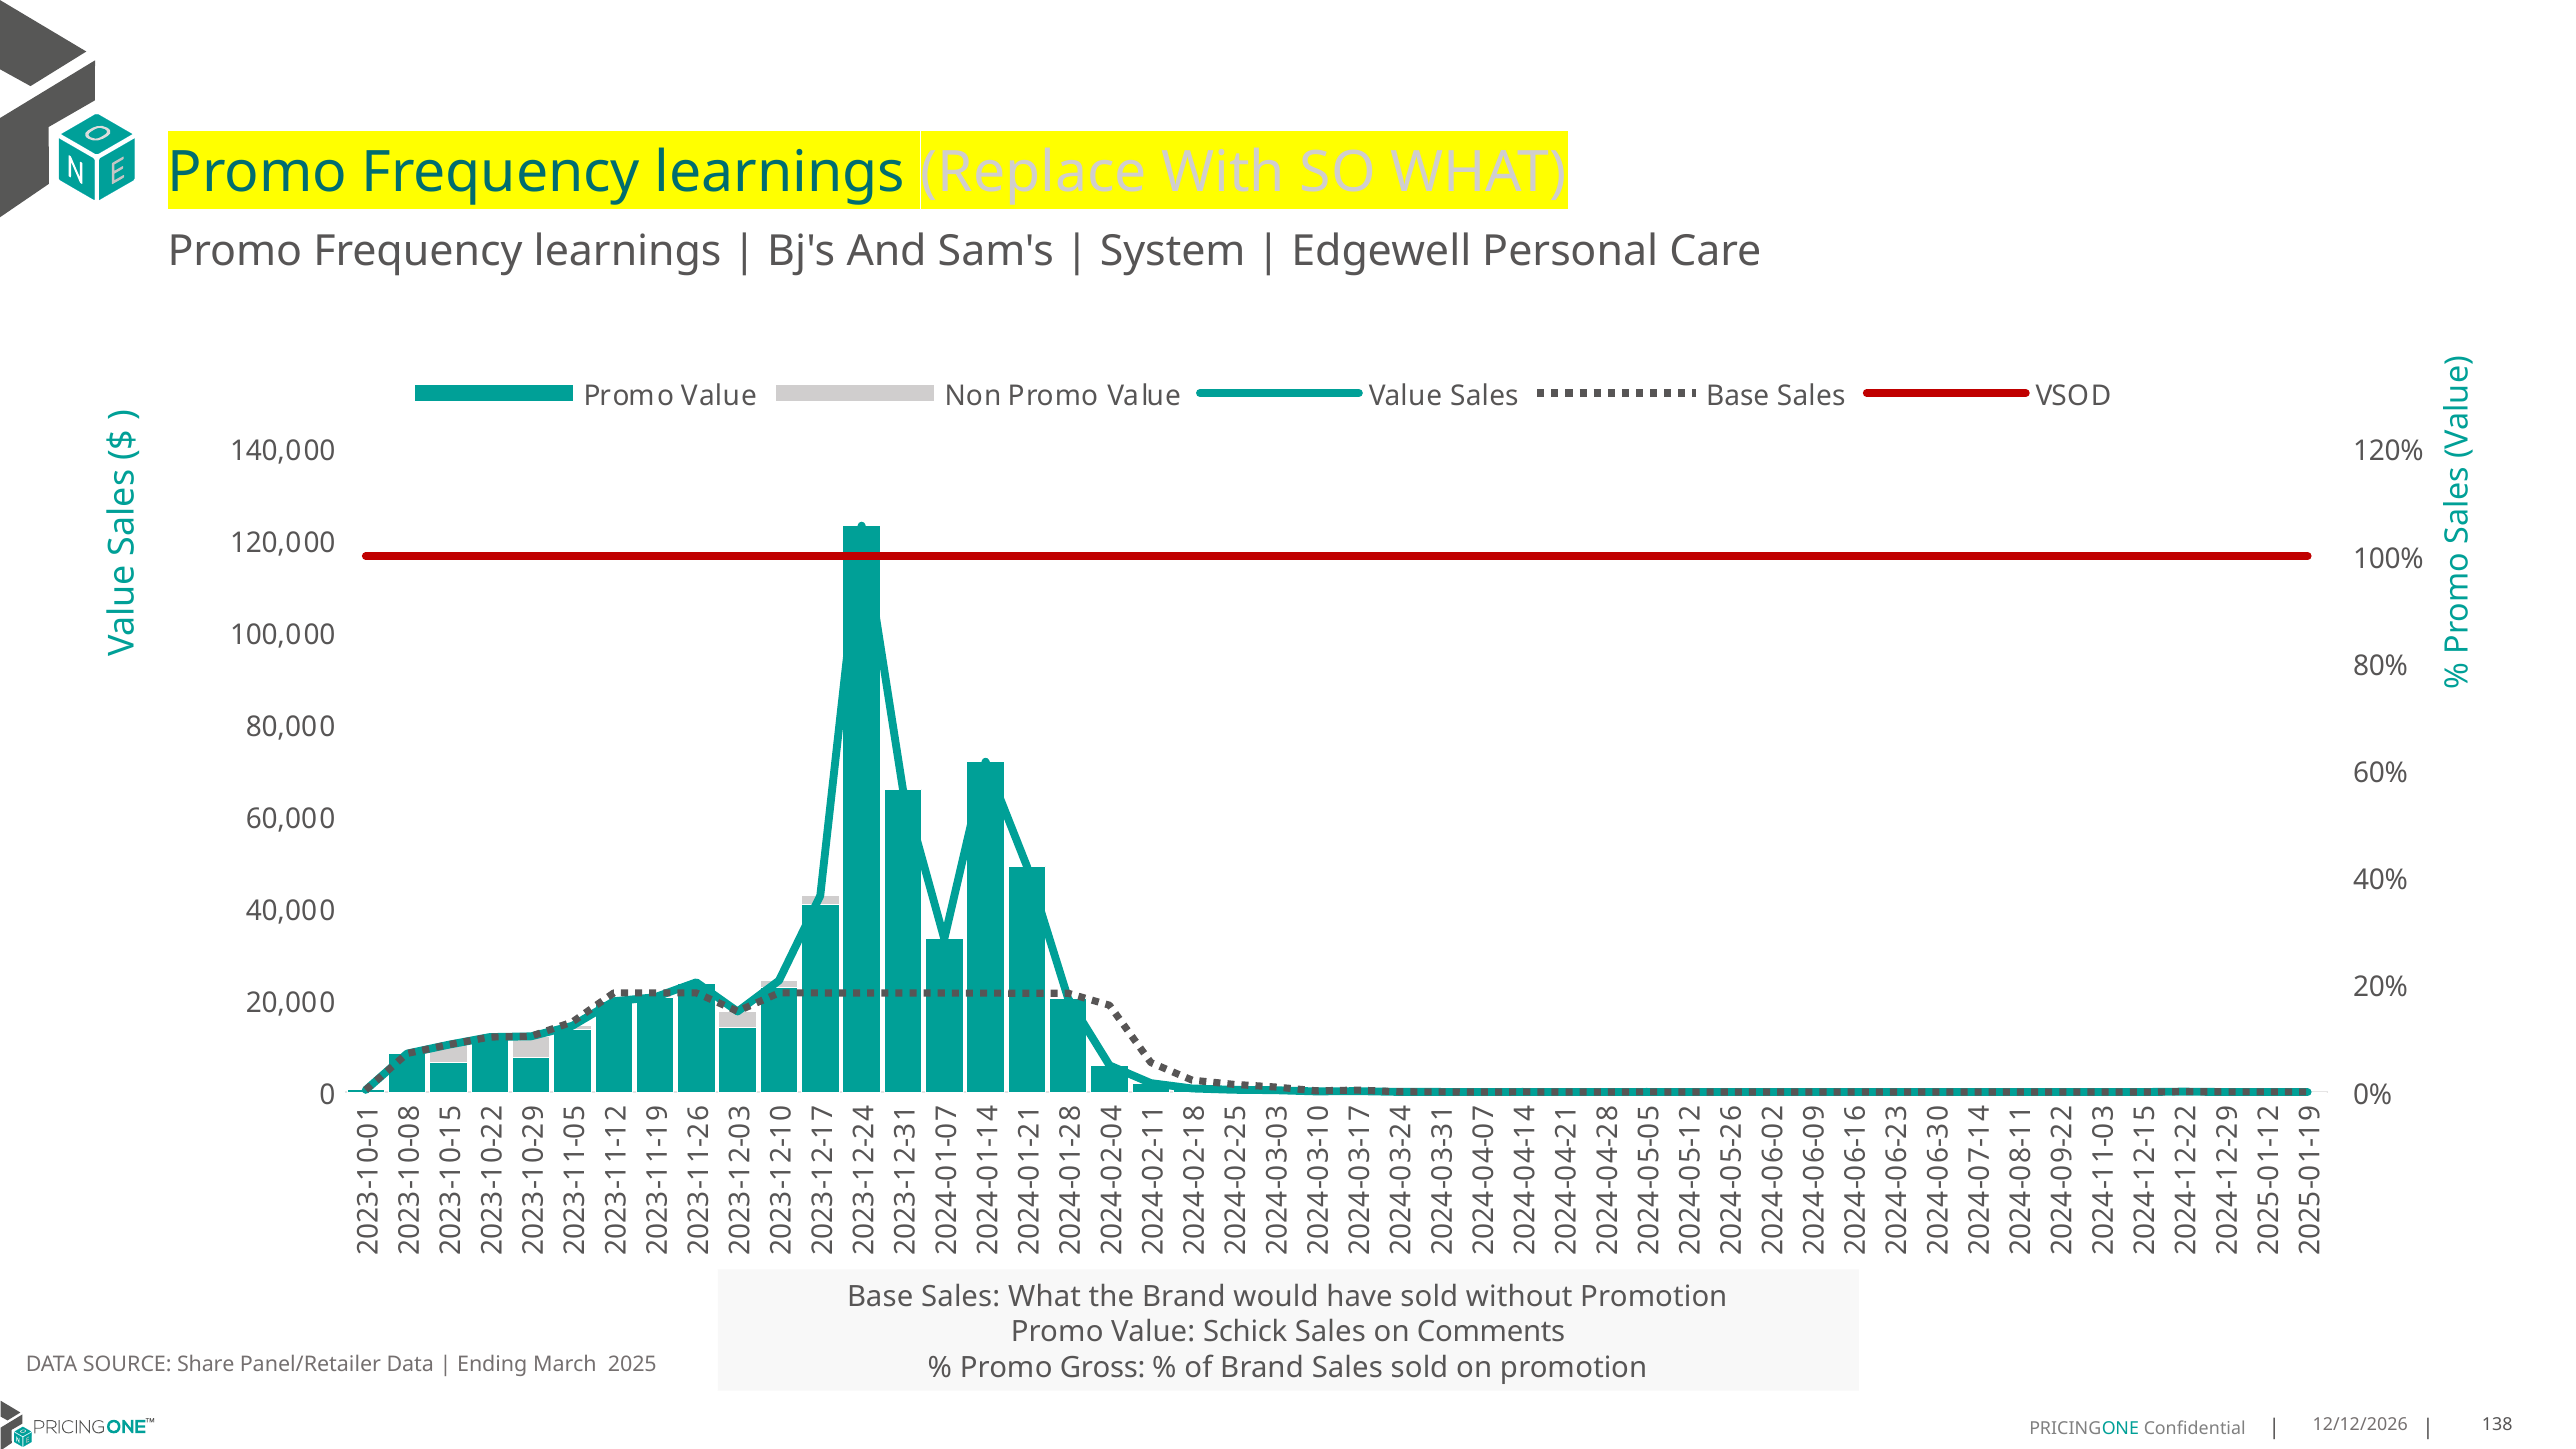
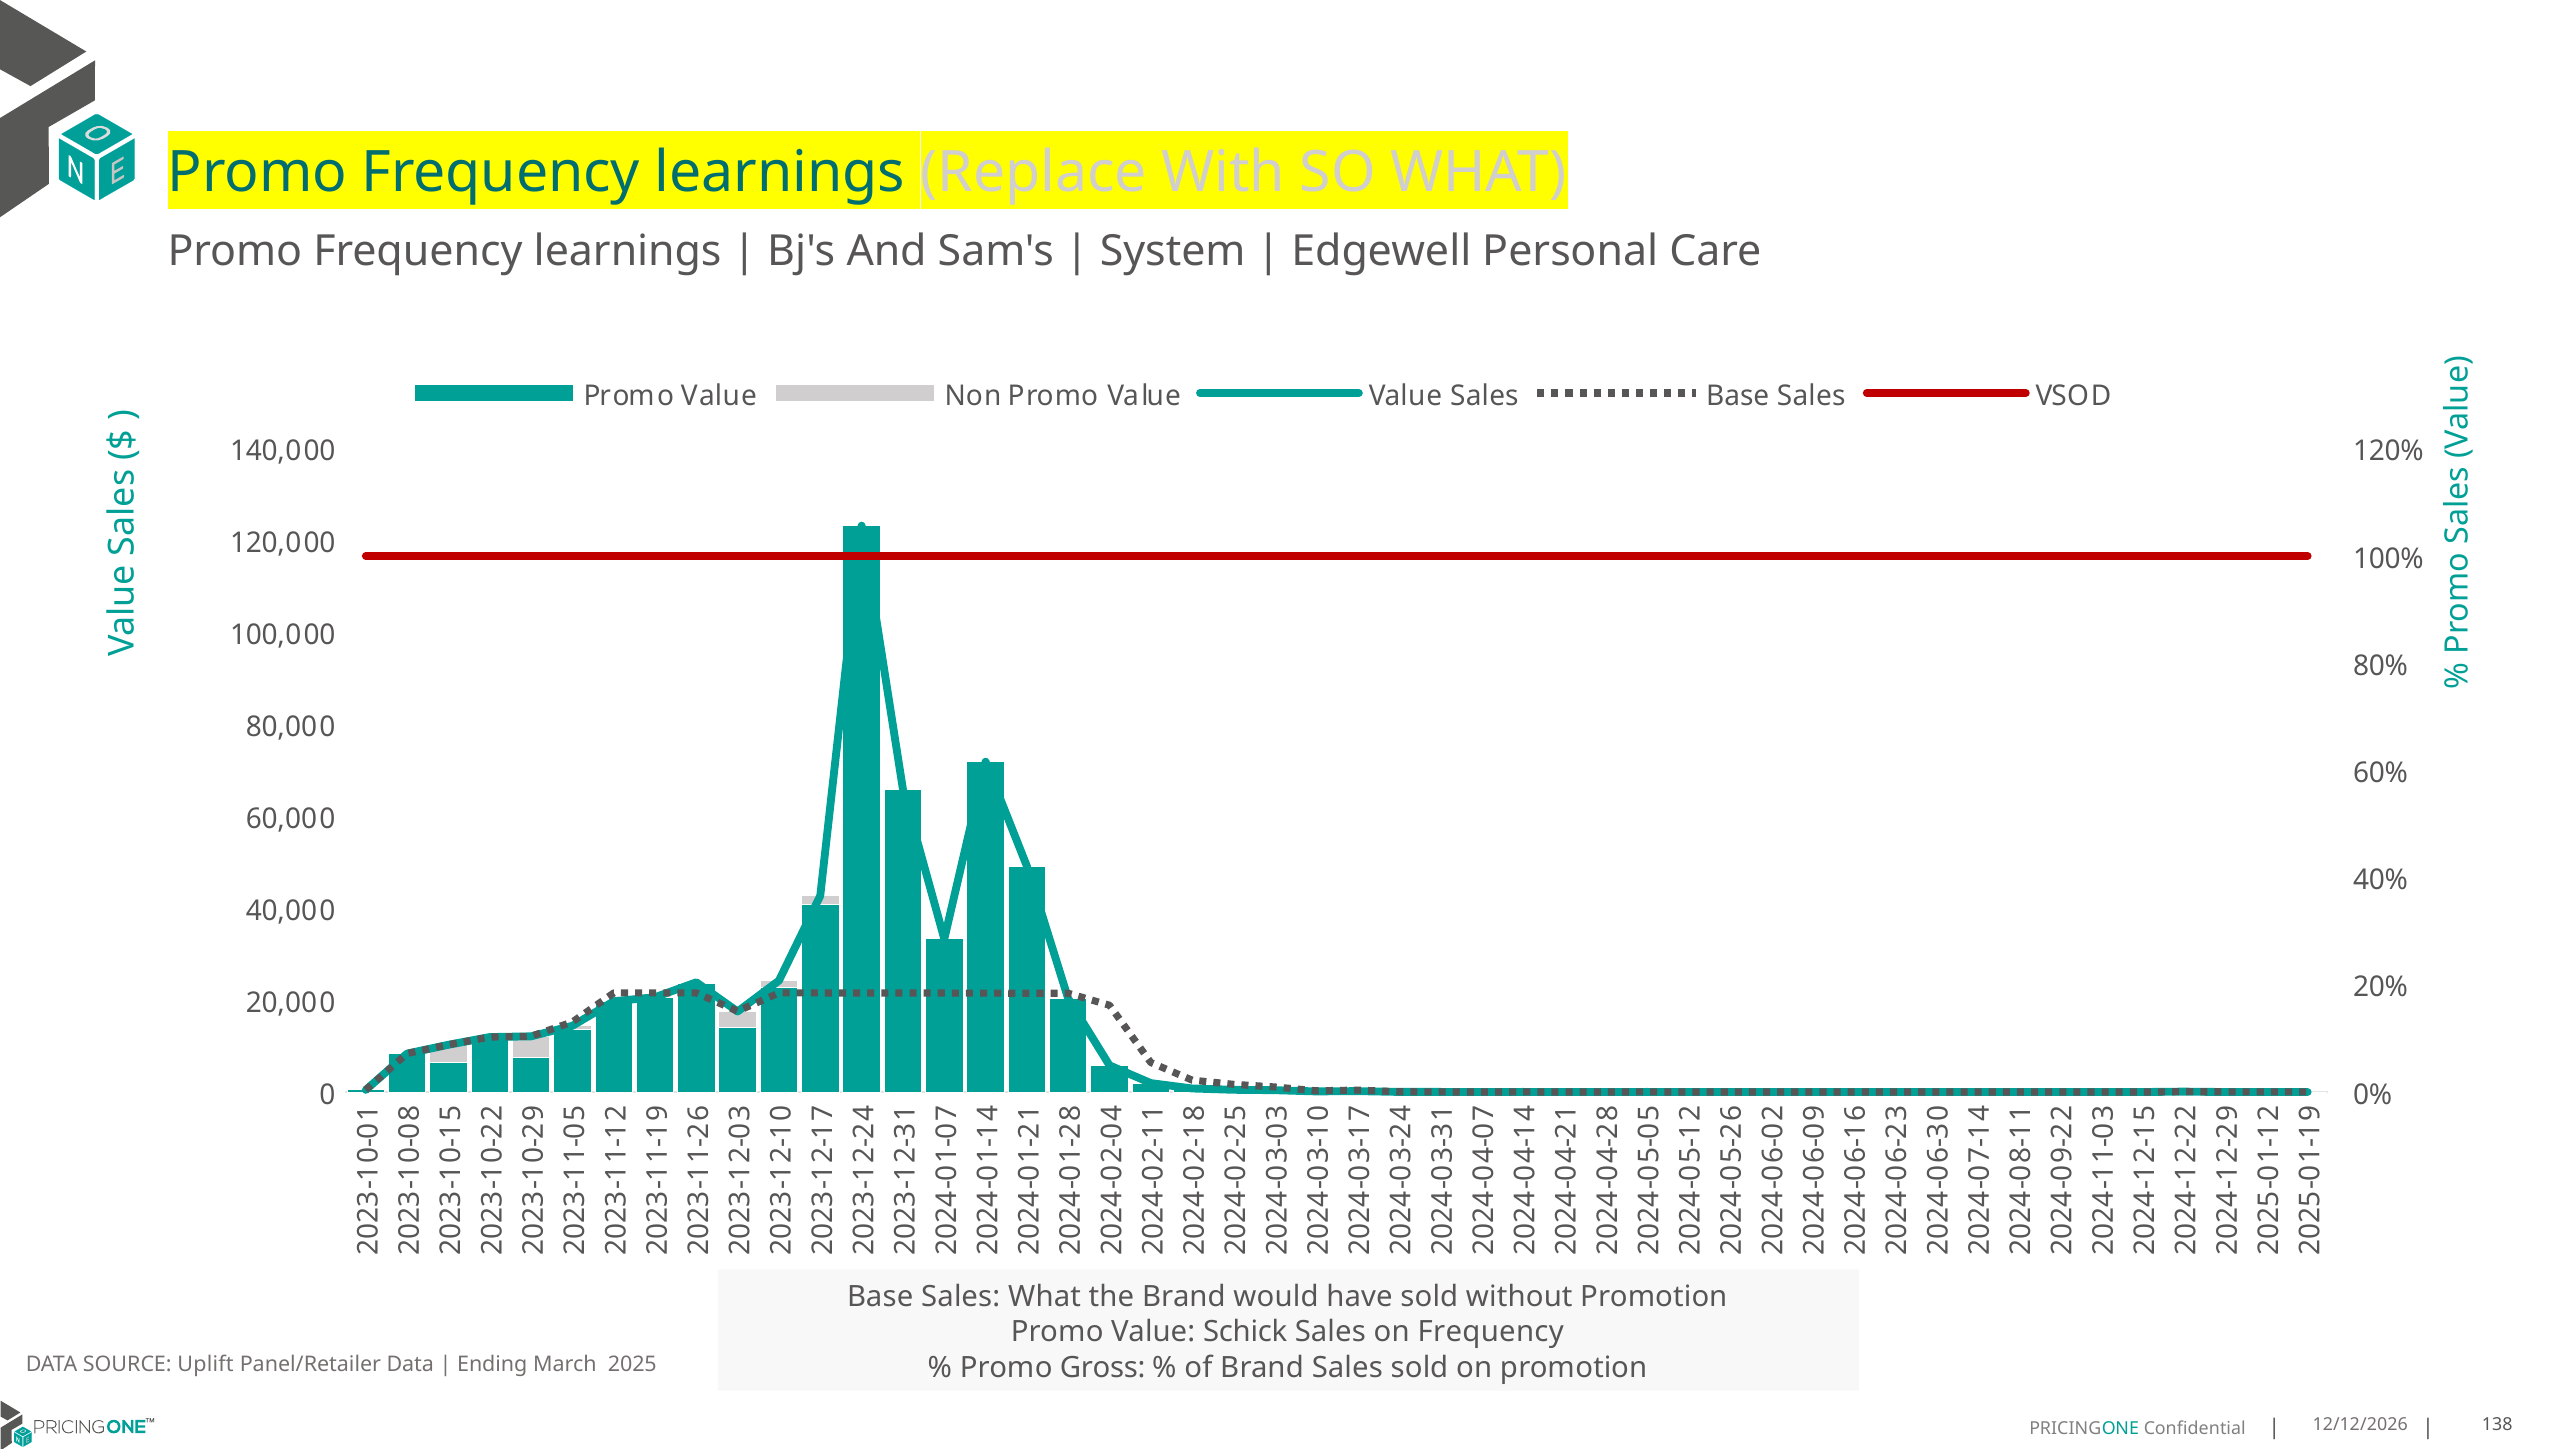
on Comments: Comments -> Frequency
Share: Share -> Uplift
